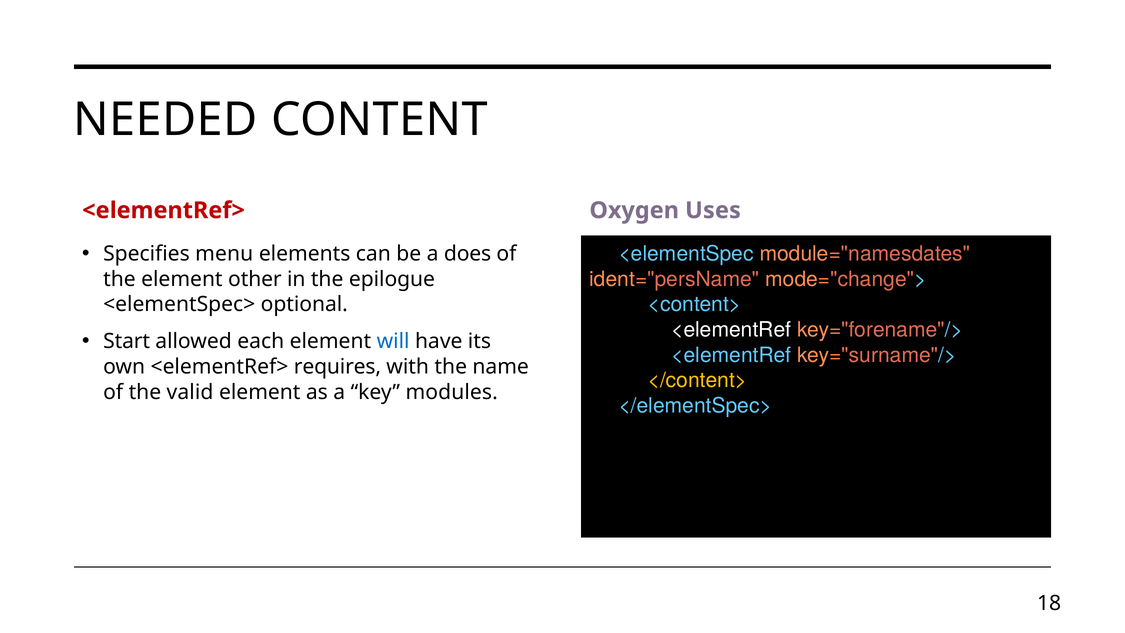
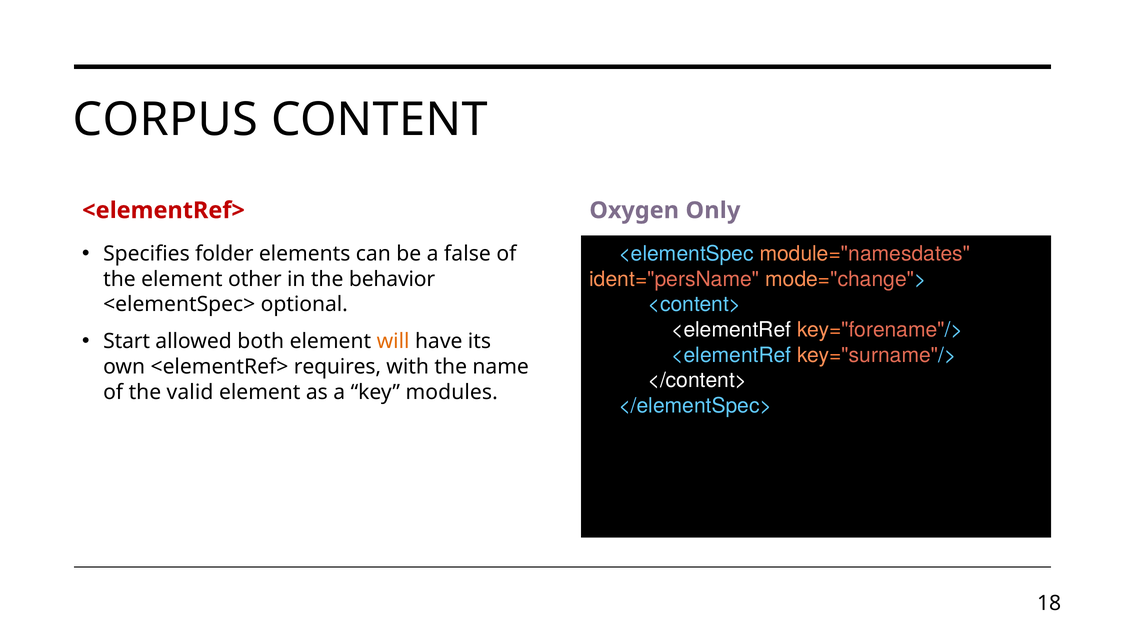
NEEDED: NEEDED -> CORPUS
Uses: Uses -> Only
menu: menu -> folder
does: does -> false
epilogue: epilogue -> behavior
each: each -> both
will colour: blue -> orange
</content> colour: yellow -> white
